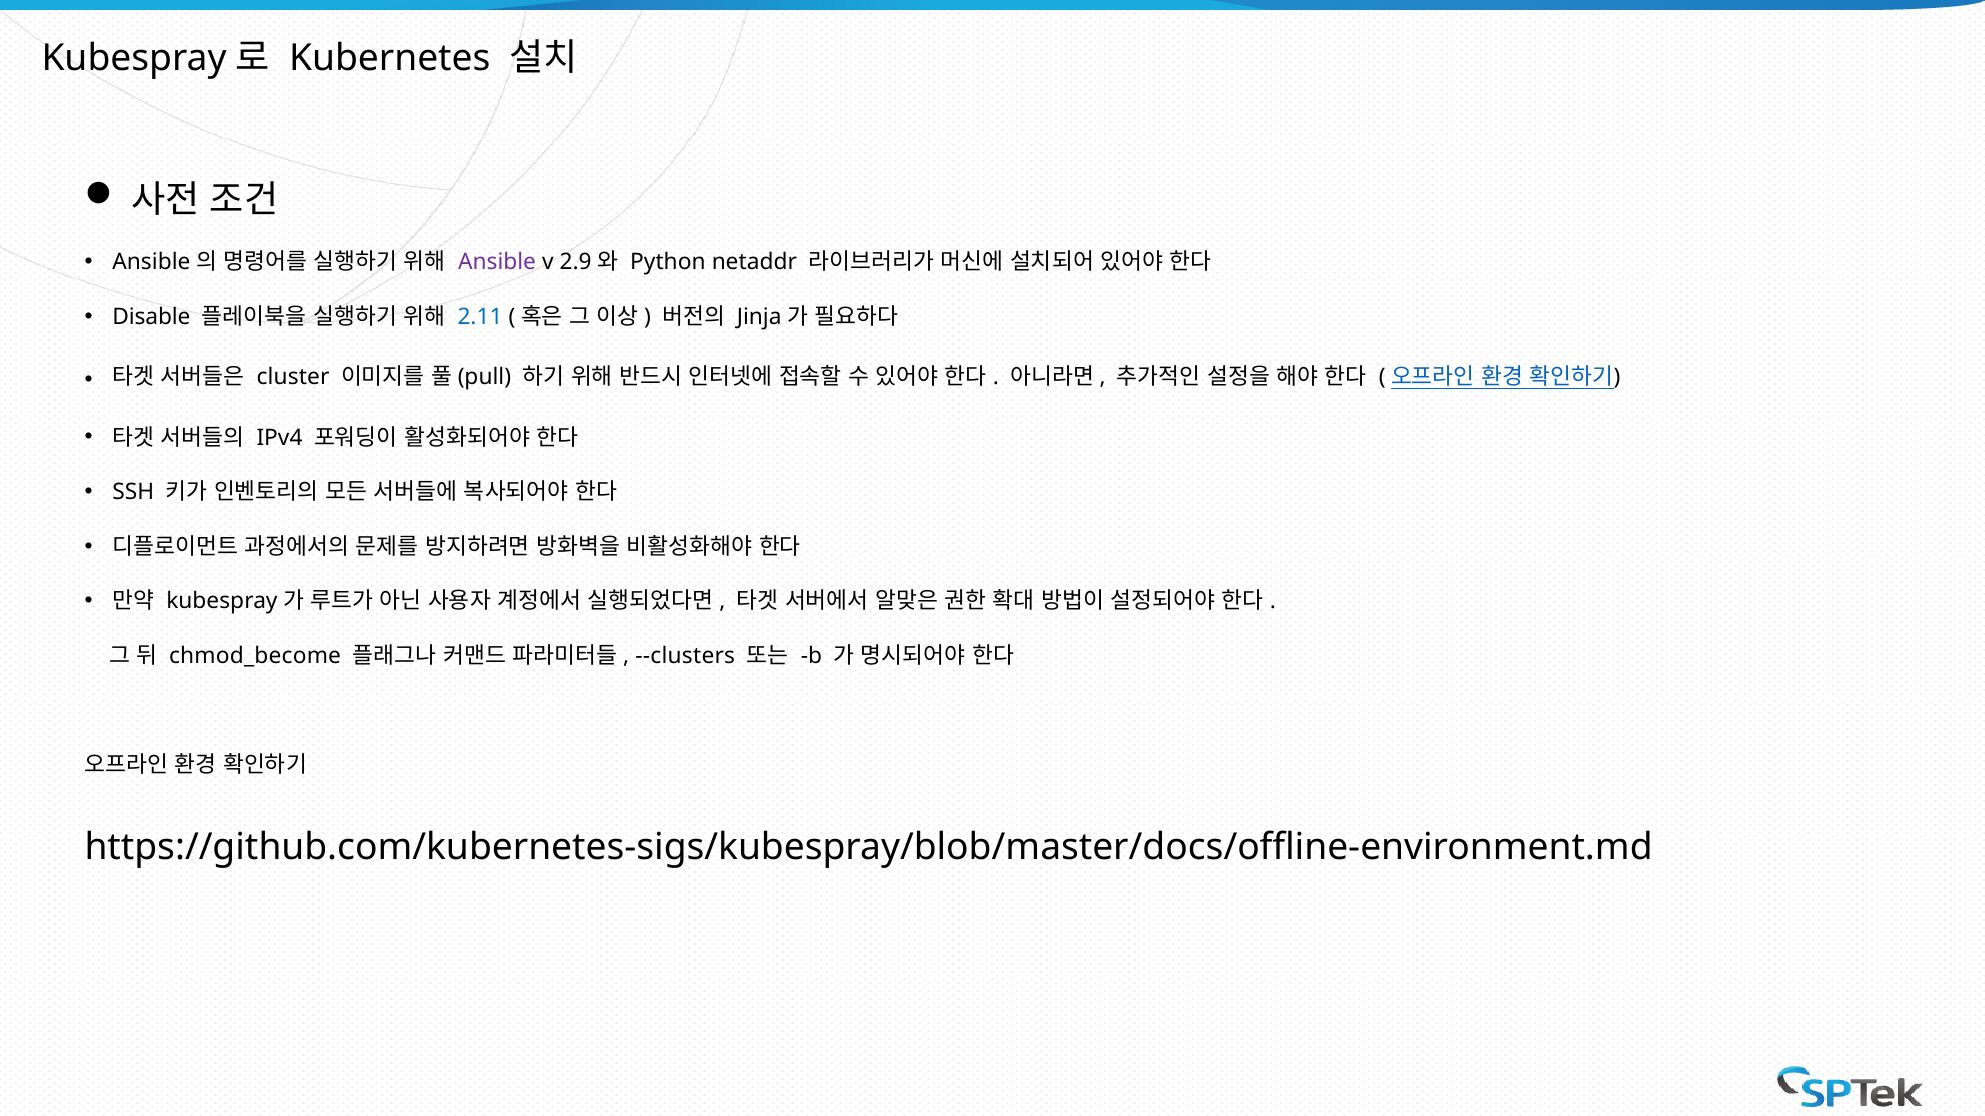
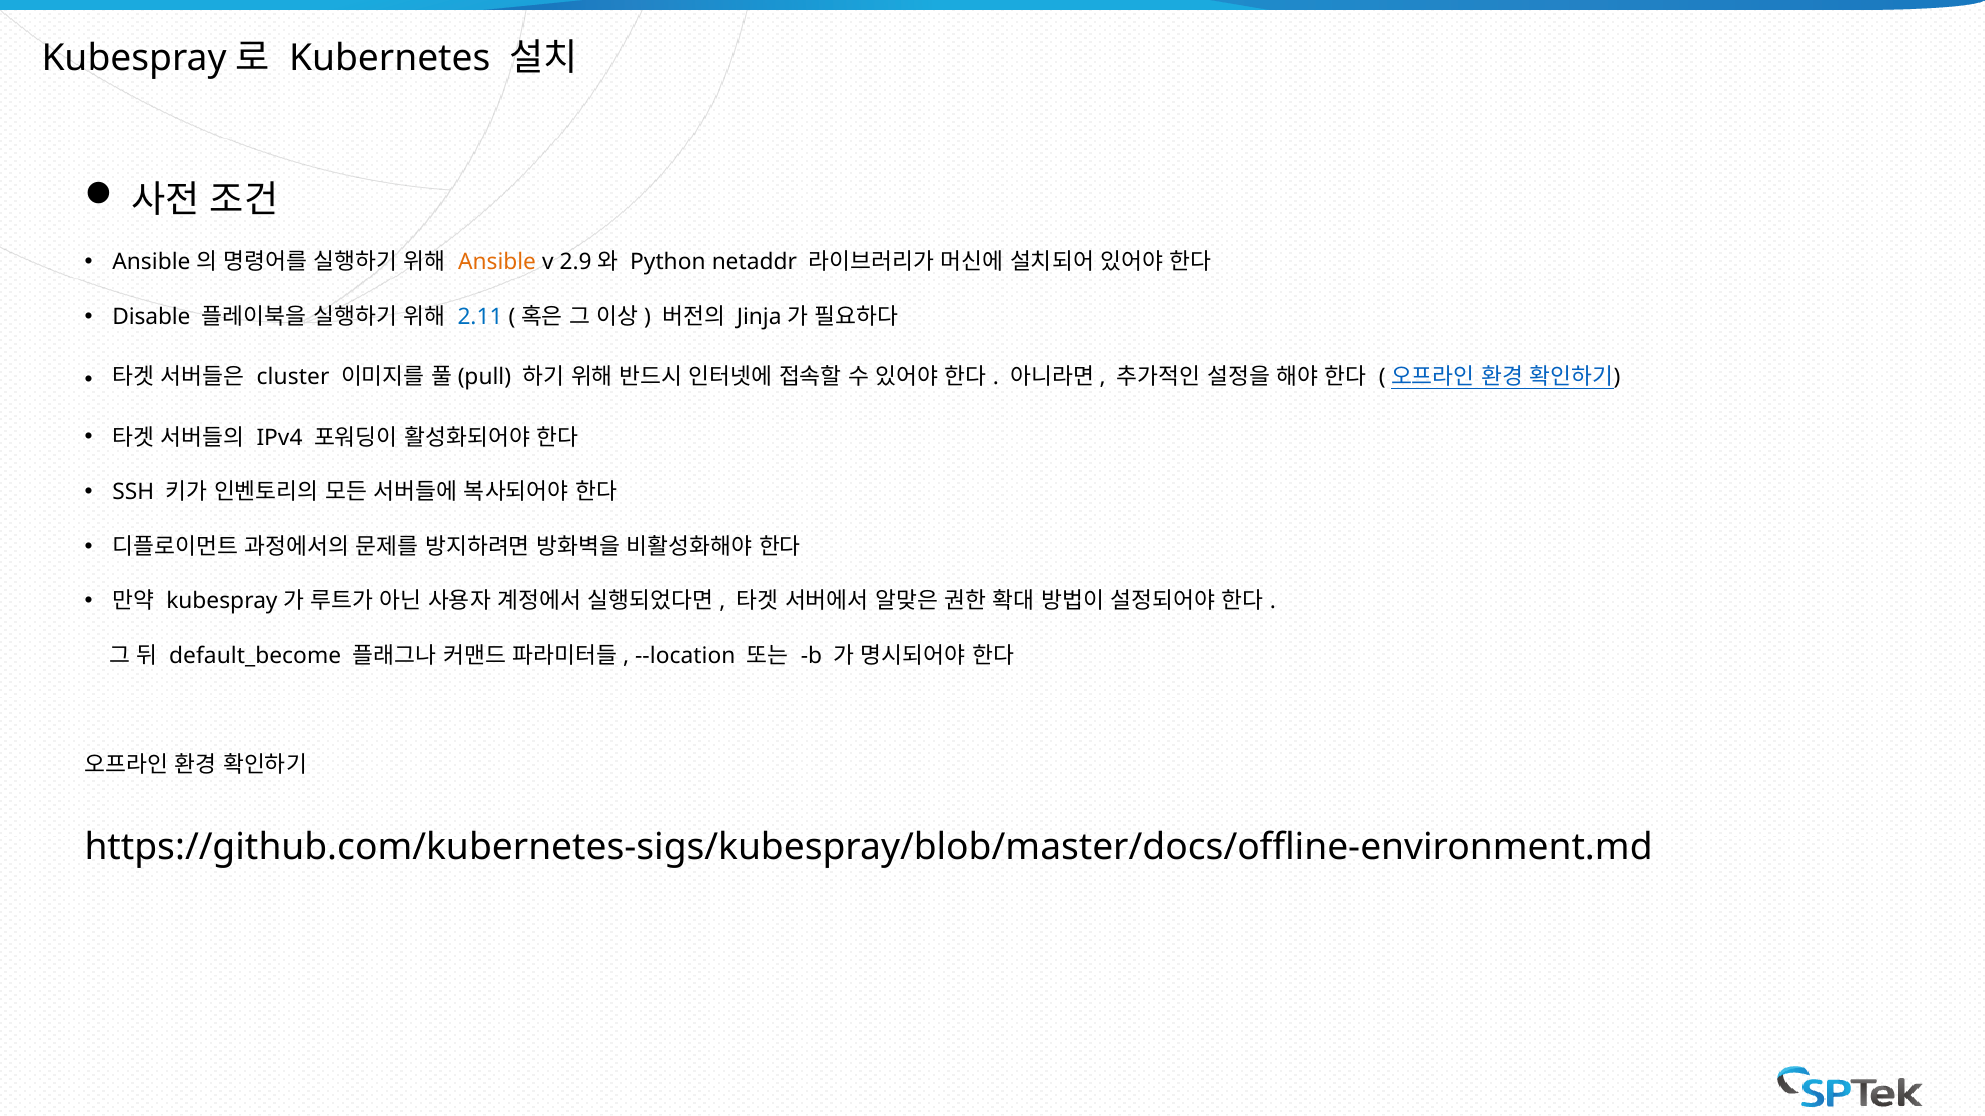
Ansible colour: purple -> orange
chmod_become: chmod_become -> default_become
--clusters: --clusters -> --location
